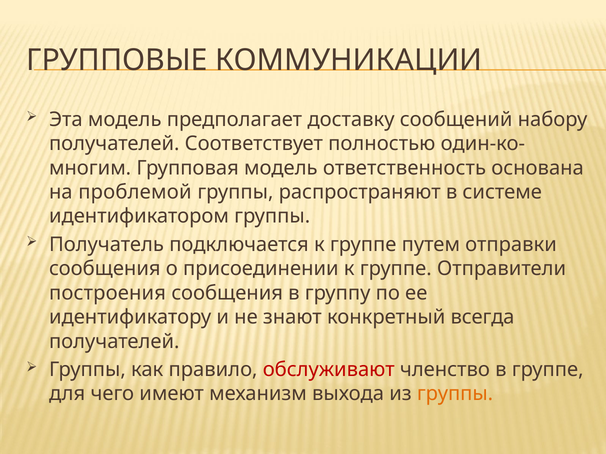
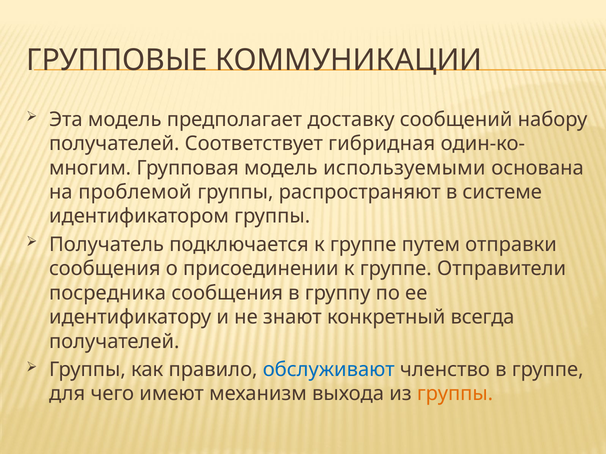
полностью: полностью -> гибридная
ответственность: ответственность -> используемыми
построения: построения -> посредника
обслуживают colour: red -> blue
